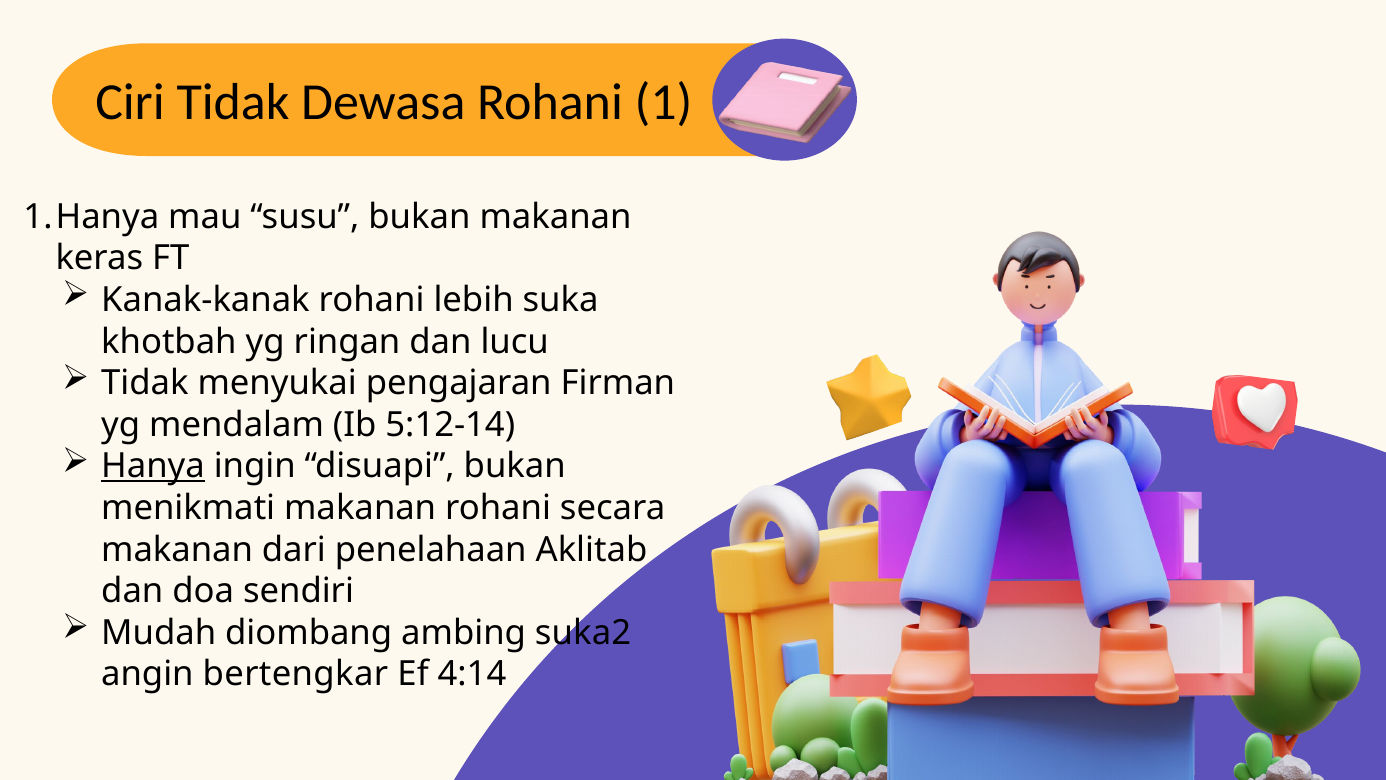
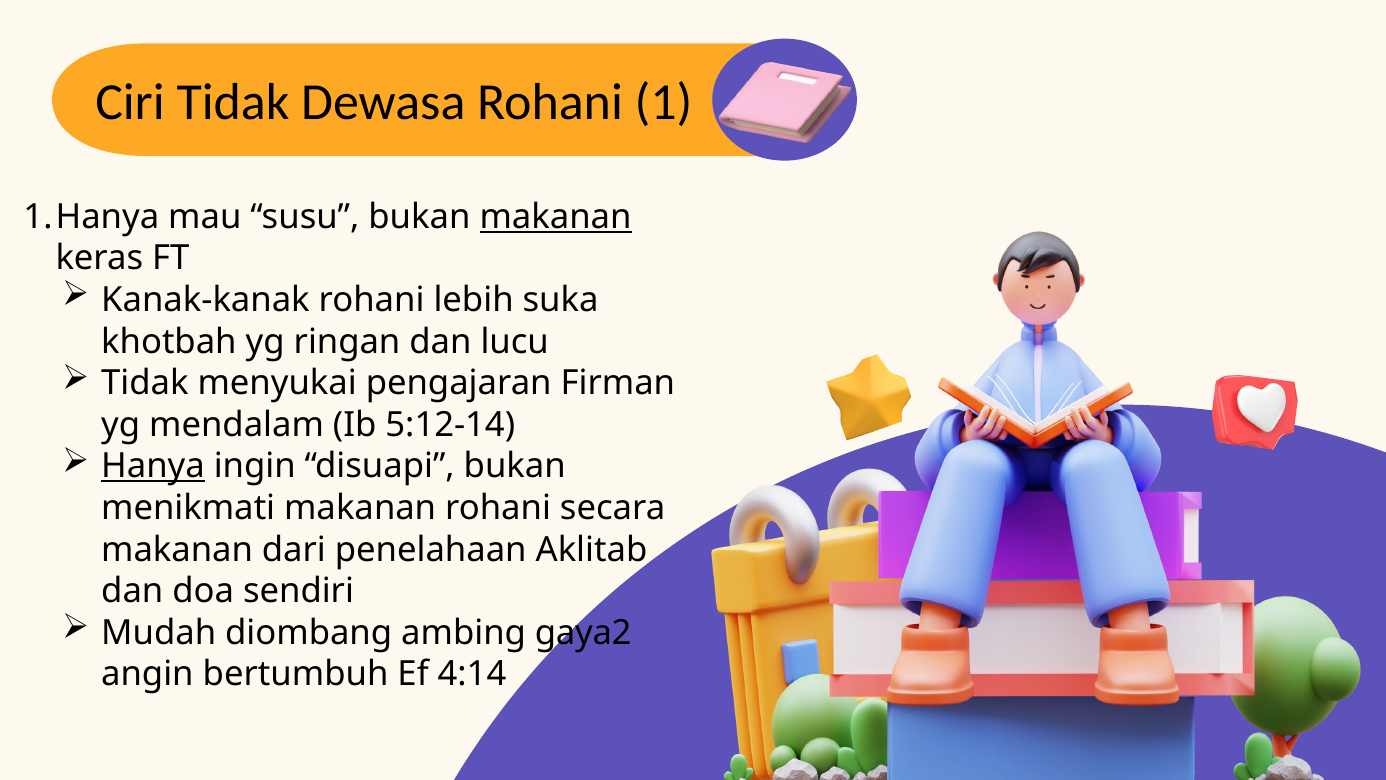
makanan at (556, 217) underline: none -> present
suka2: suka2 -> gaya2
bertengkar: bertengkar -> bertumbuh
